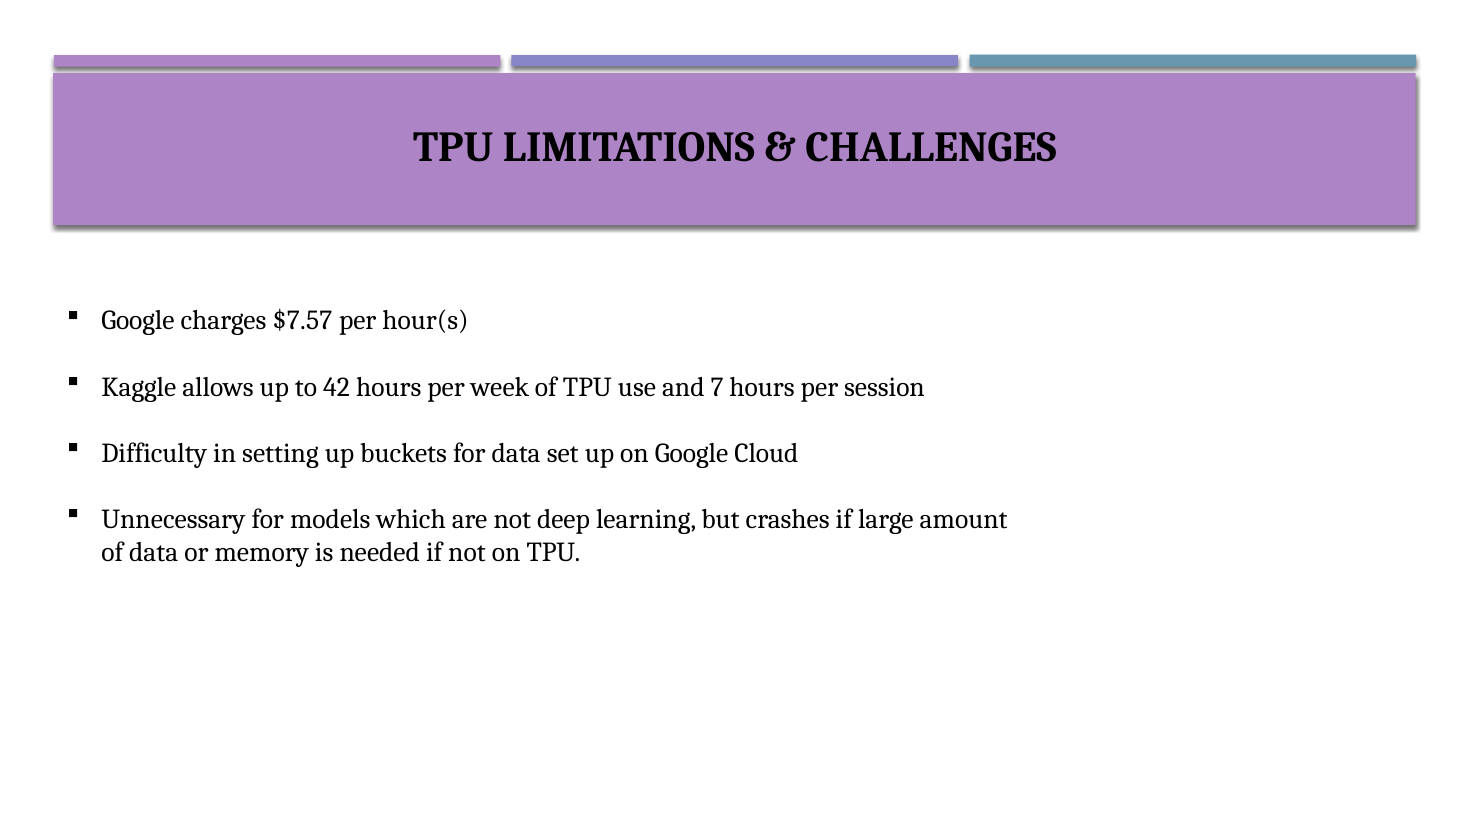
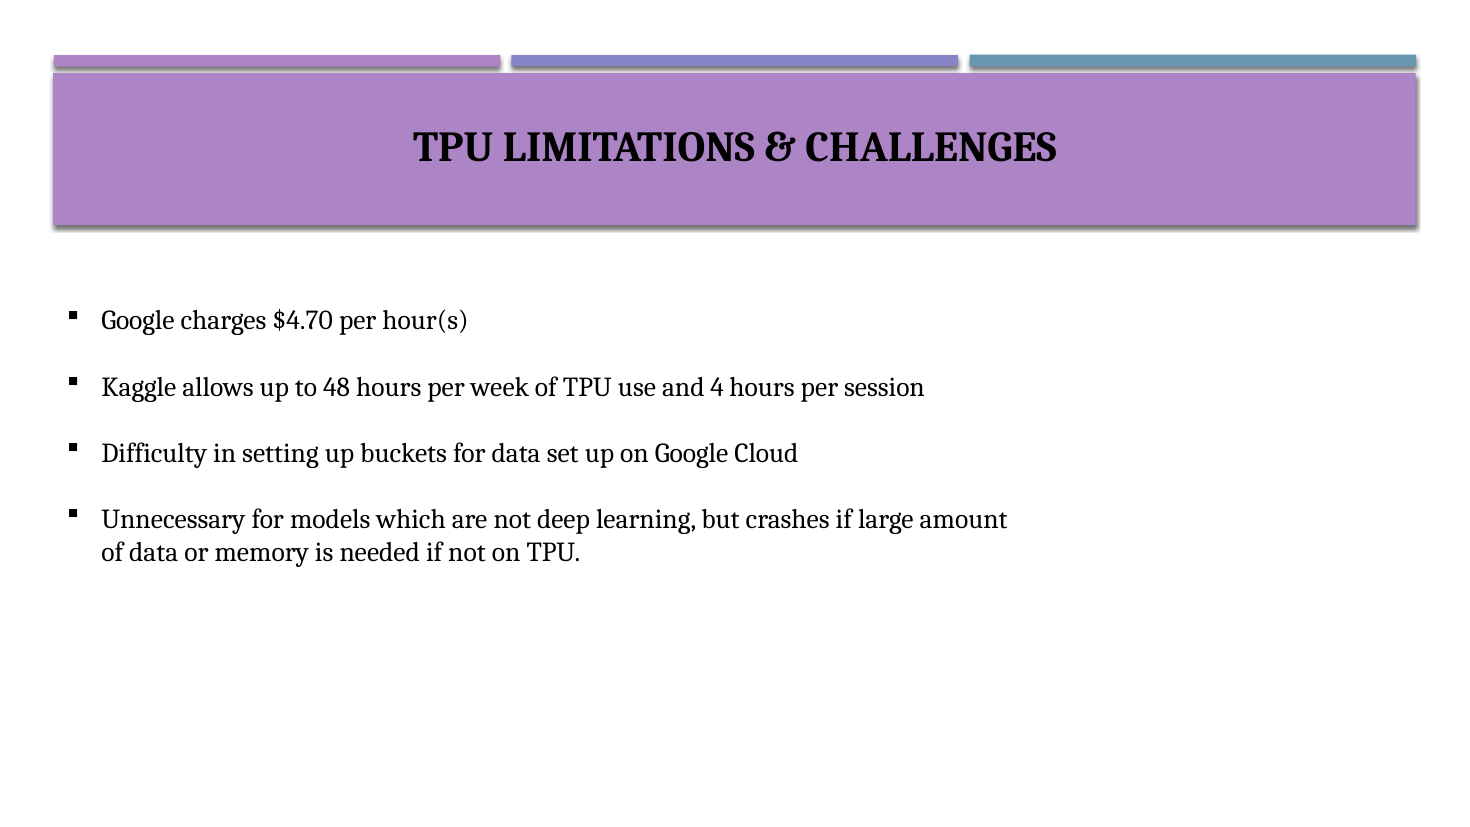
$7.57: $7.57 -> $4.70
42: 42 -> 48
7: 7 -> 4
